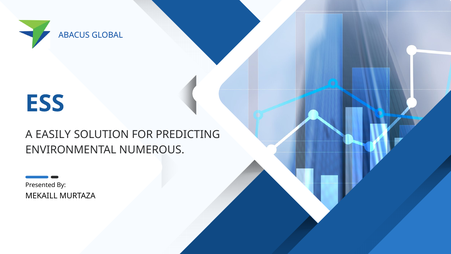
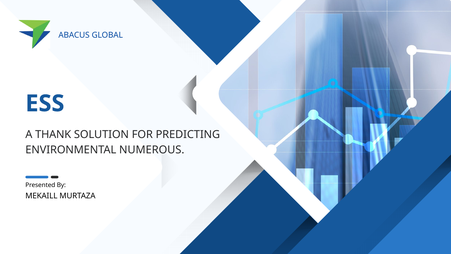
EASILY: EASILY -> THANK
